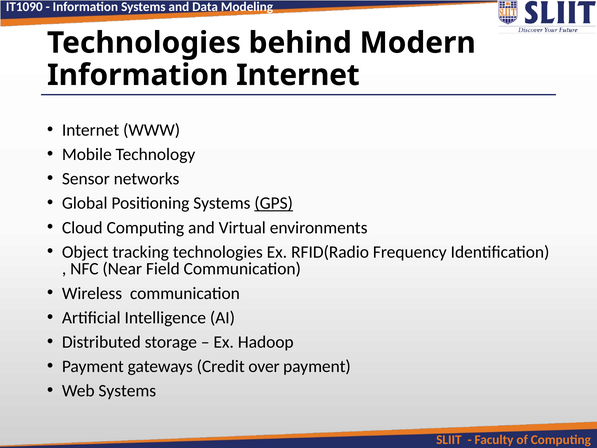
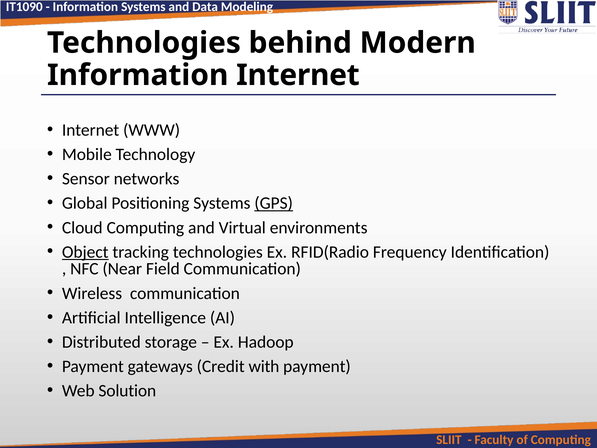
Object underline: none -> present
over: over -> with
Web Systems: Systems -> Solution
